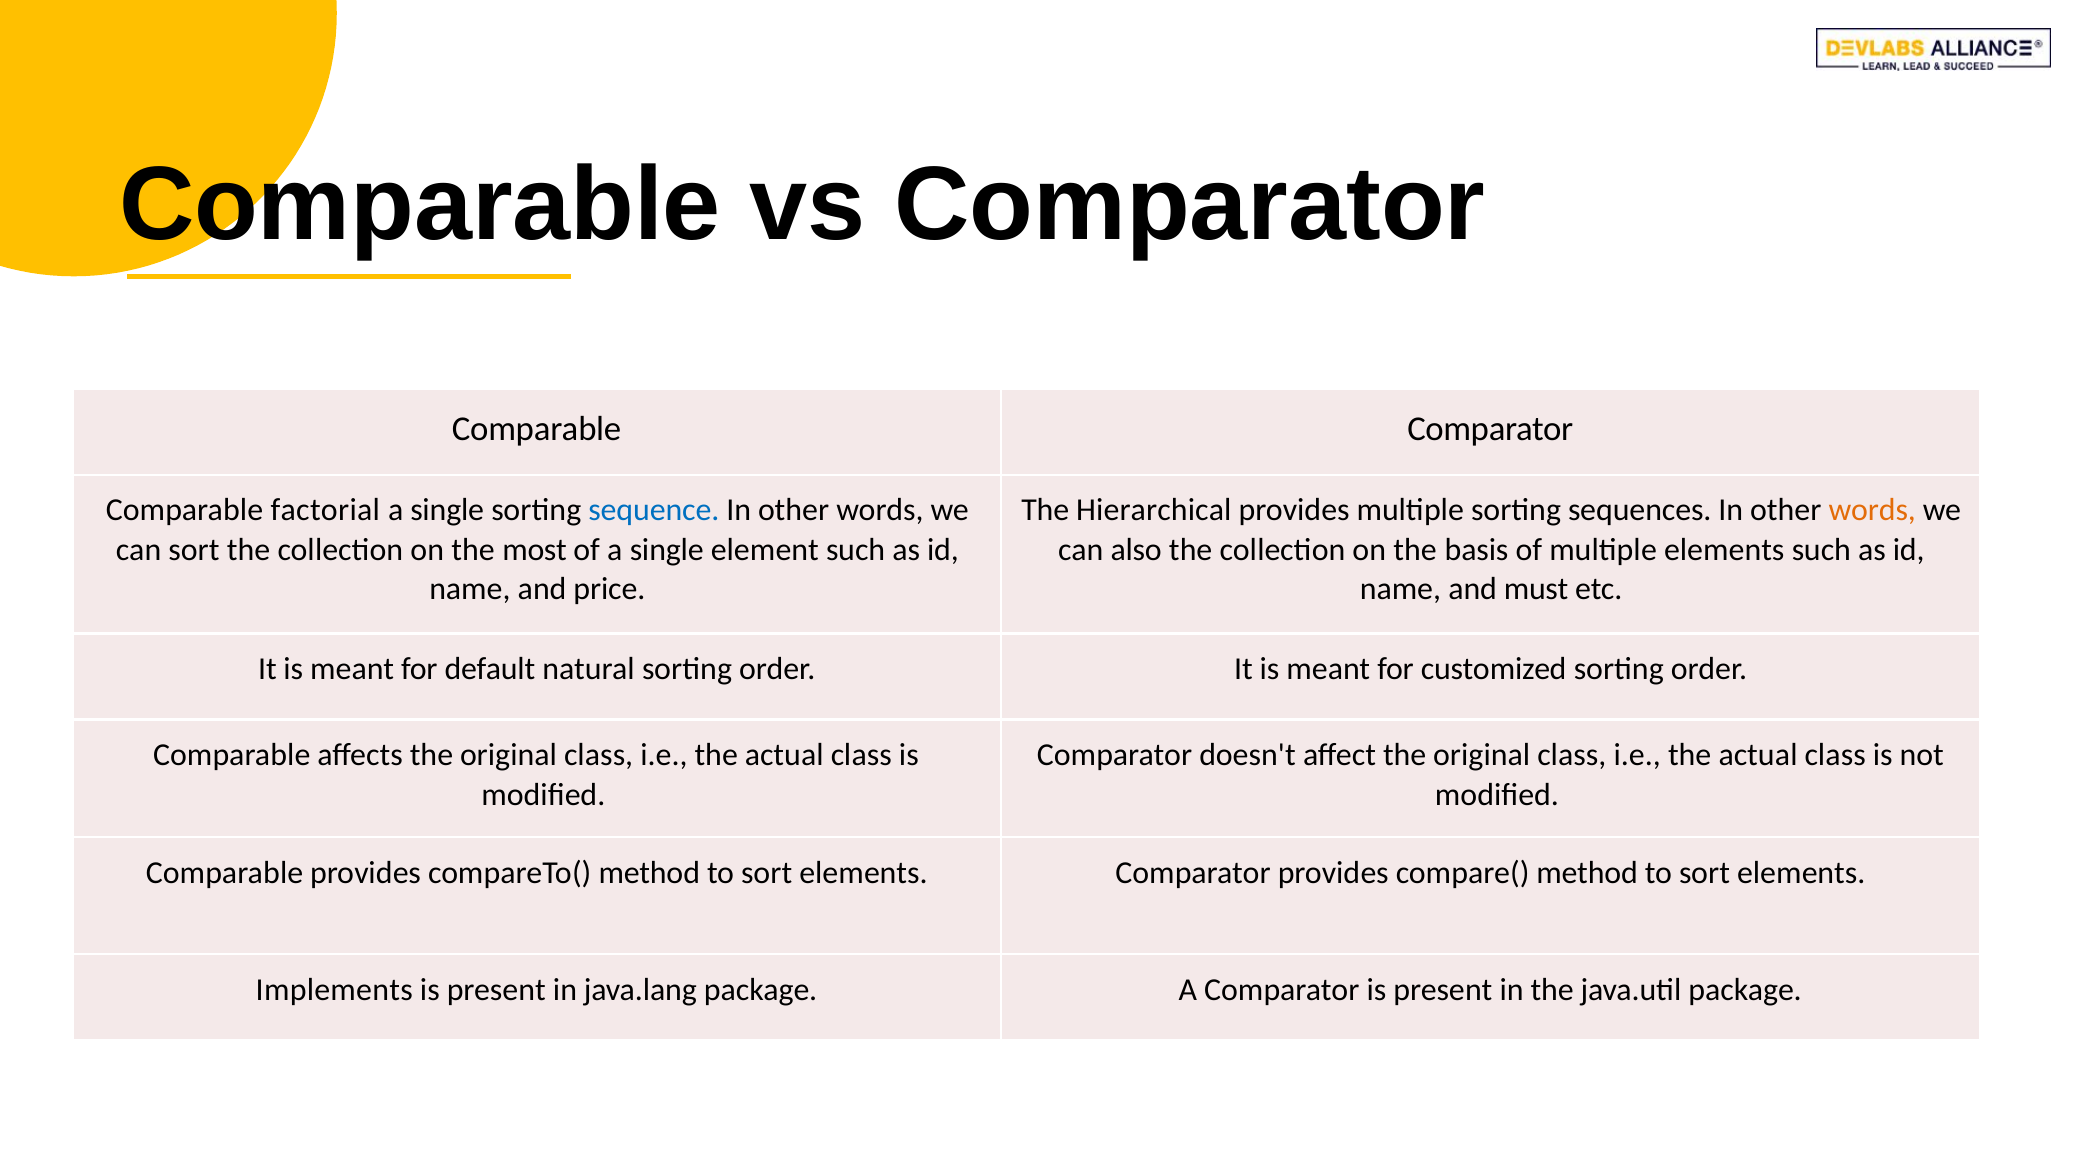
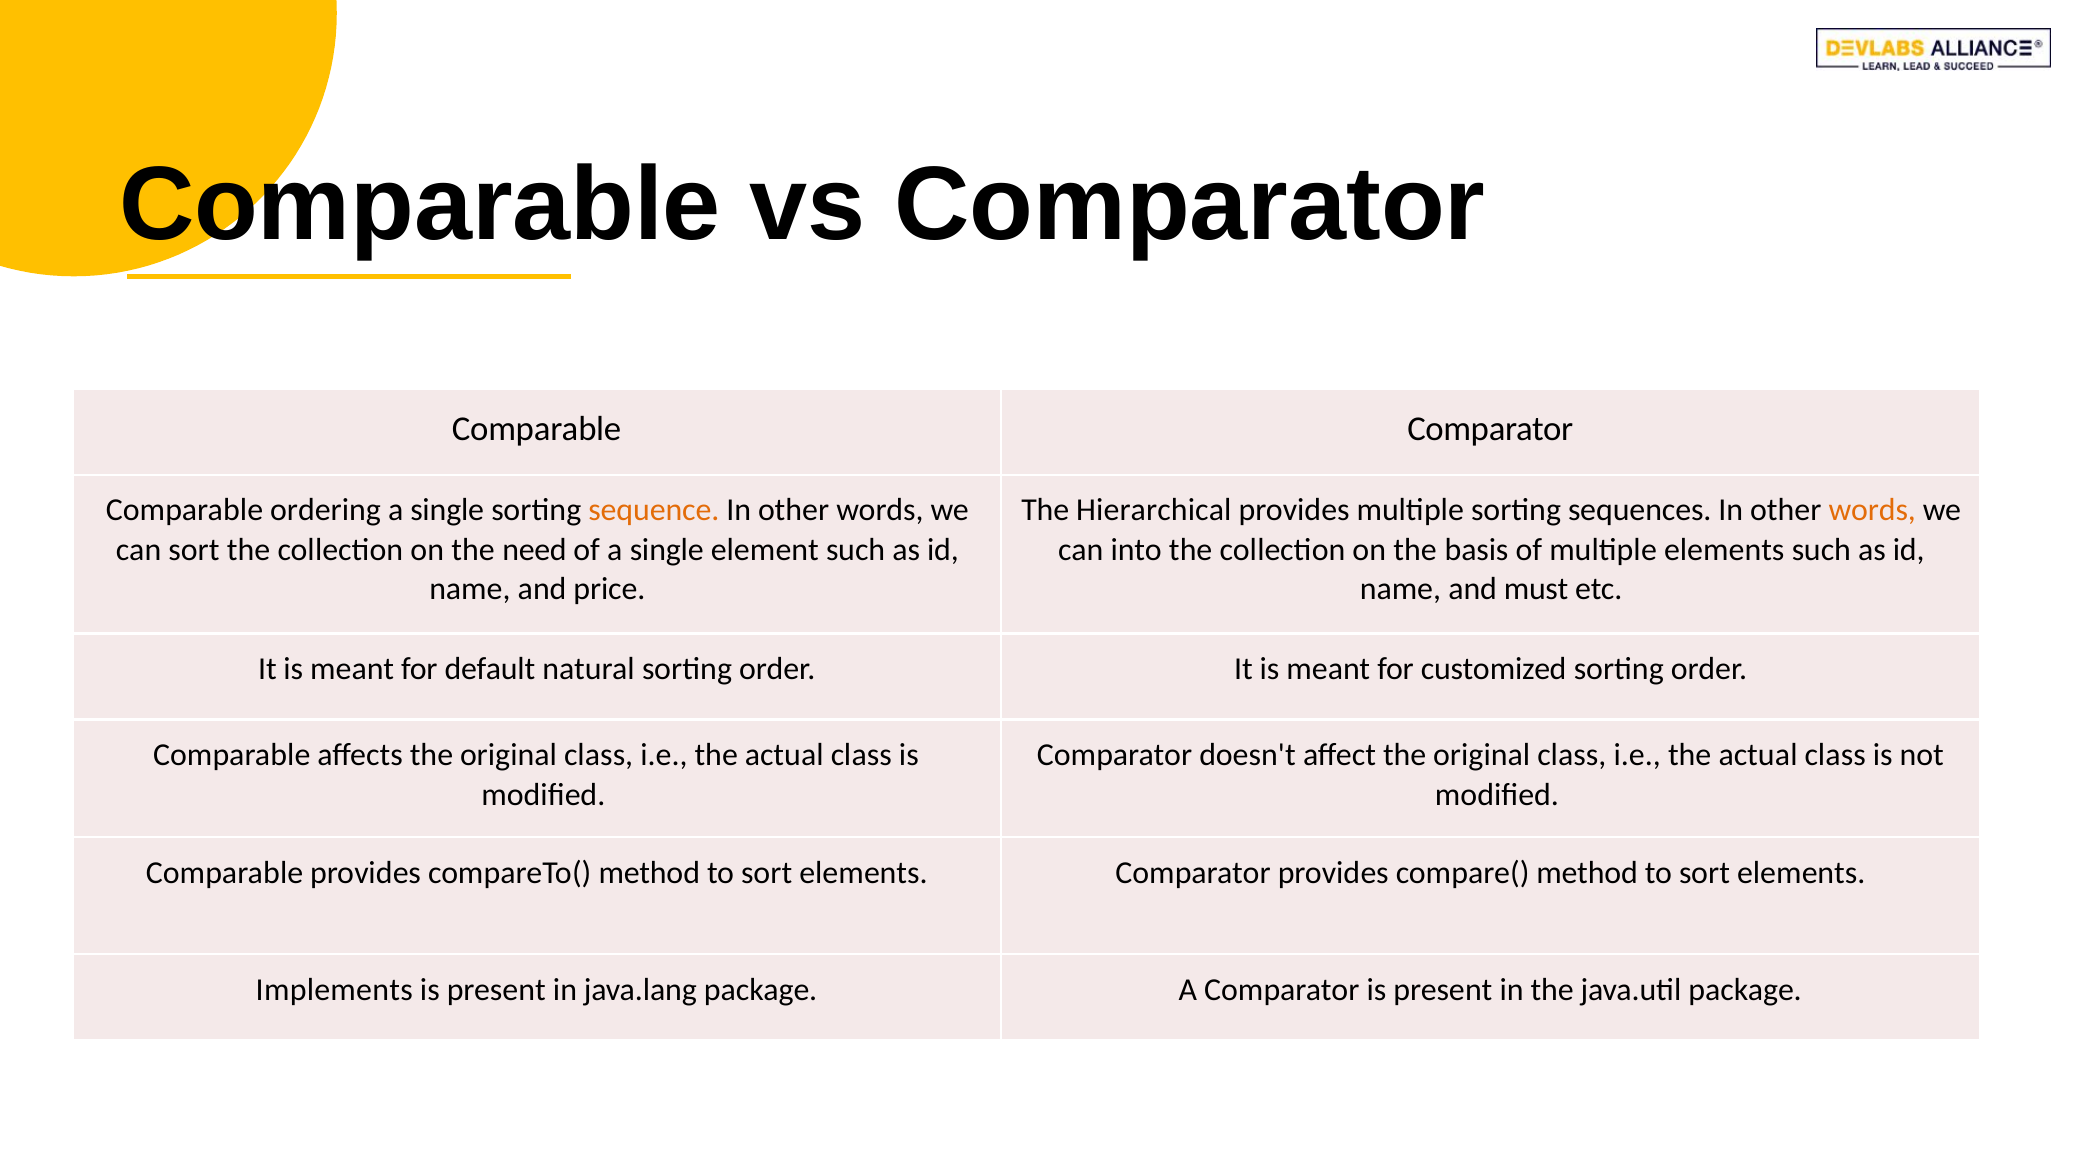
factorial: factorial -> ordering
sequence colour: blue -> orange
most: most -> need
also: also -> into
